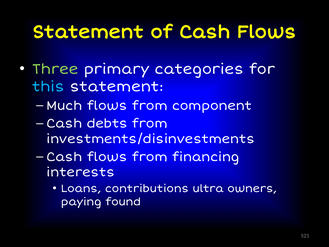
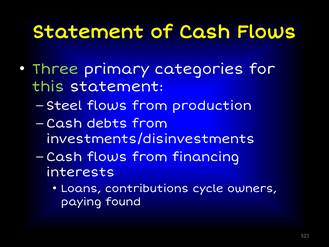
this colour: light blue -> light green
Much: Much -> Steel
component: component -> production
ultra: ultra -> cycle
